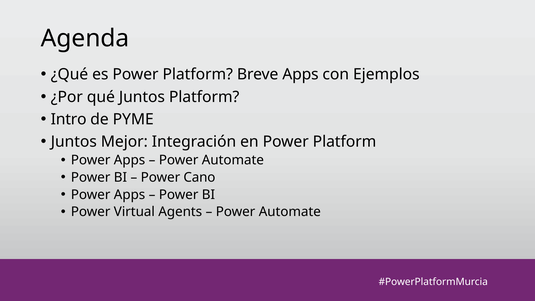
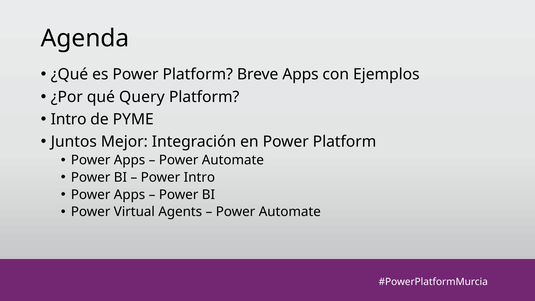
qué Juntos: Juntos -> Query
Power Cano: Cano -> Intro
